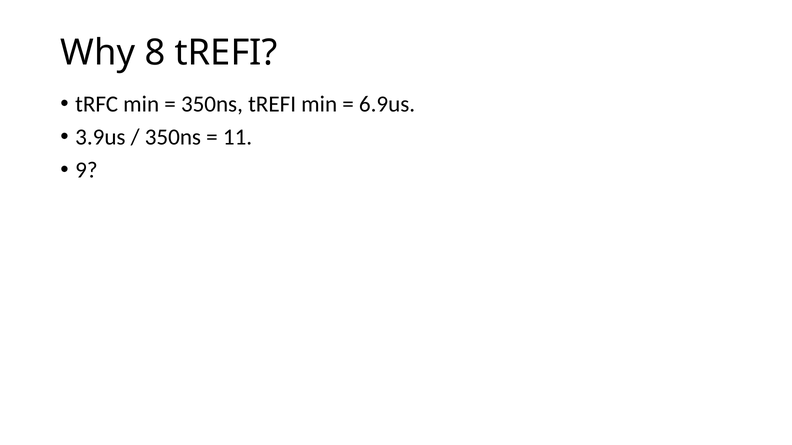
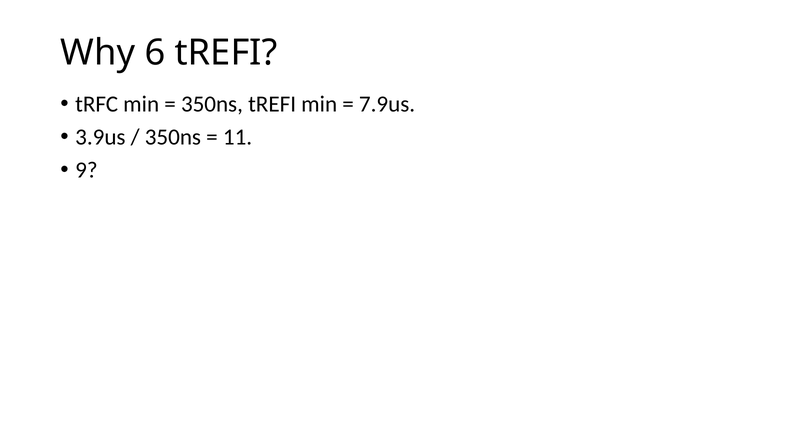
8: 8 -> 6
6.9us: 6.9us -> 7.9us
